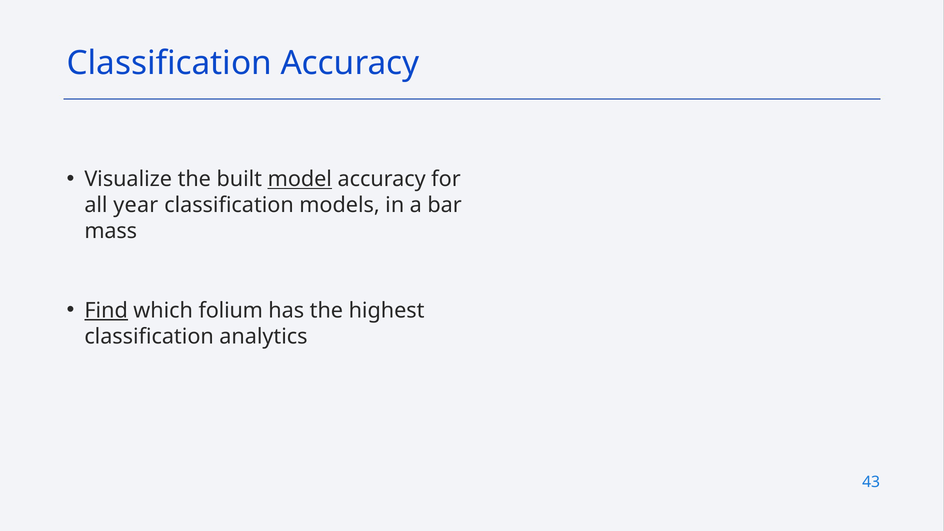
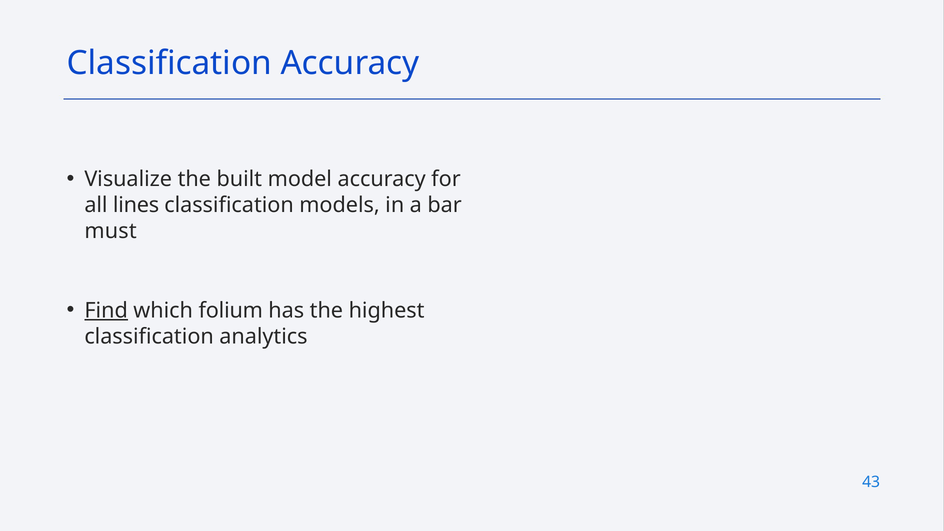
model underline: present -> none
year: year -> lines
mass: mass -> must
